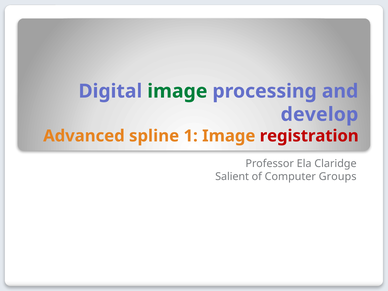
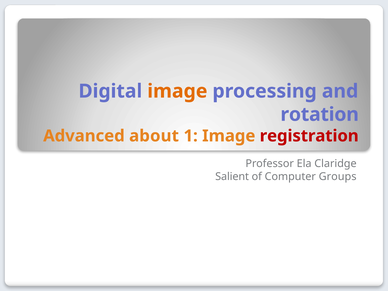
image at (177, 91) colour: green -> orange
develop: develop -> rotation
spline: spline -> about
